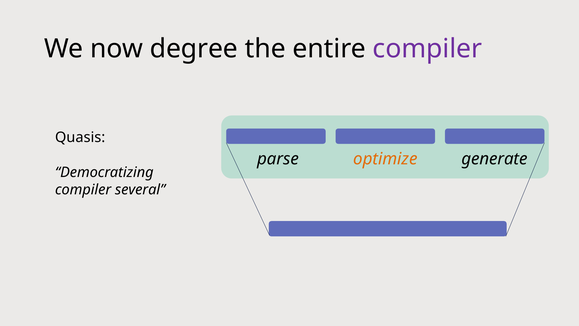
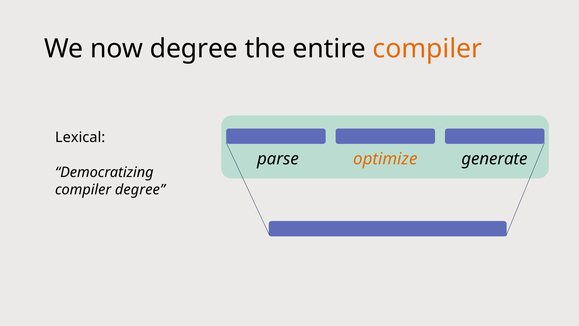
compiler at (427, 49) colour: purple -> orange
Quasis: Quasis -> Lexical
compiler several: several -> degree
